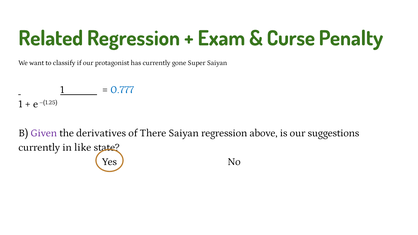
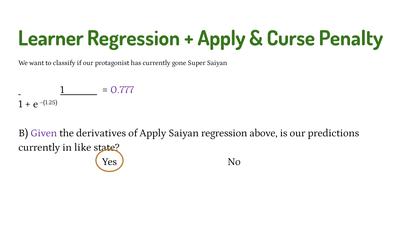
Related: Related -> Learner
Exam at (221, 39): Exam -> Apply
0.777 colour: blue -> purple
of There: There -> Apply
suggestions: suggestions -> predictions
